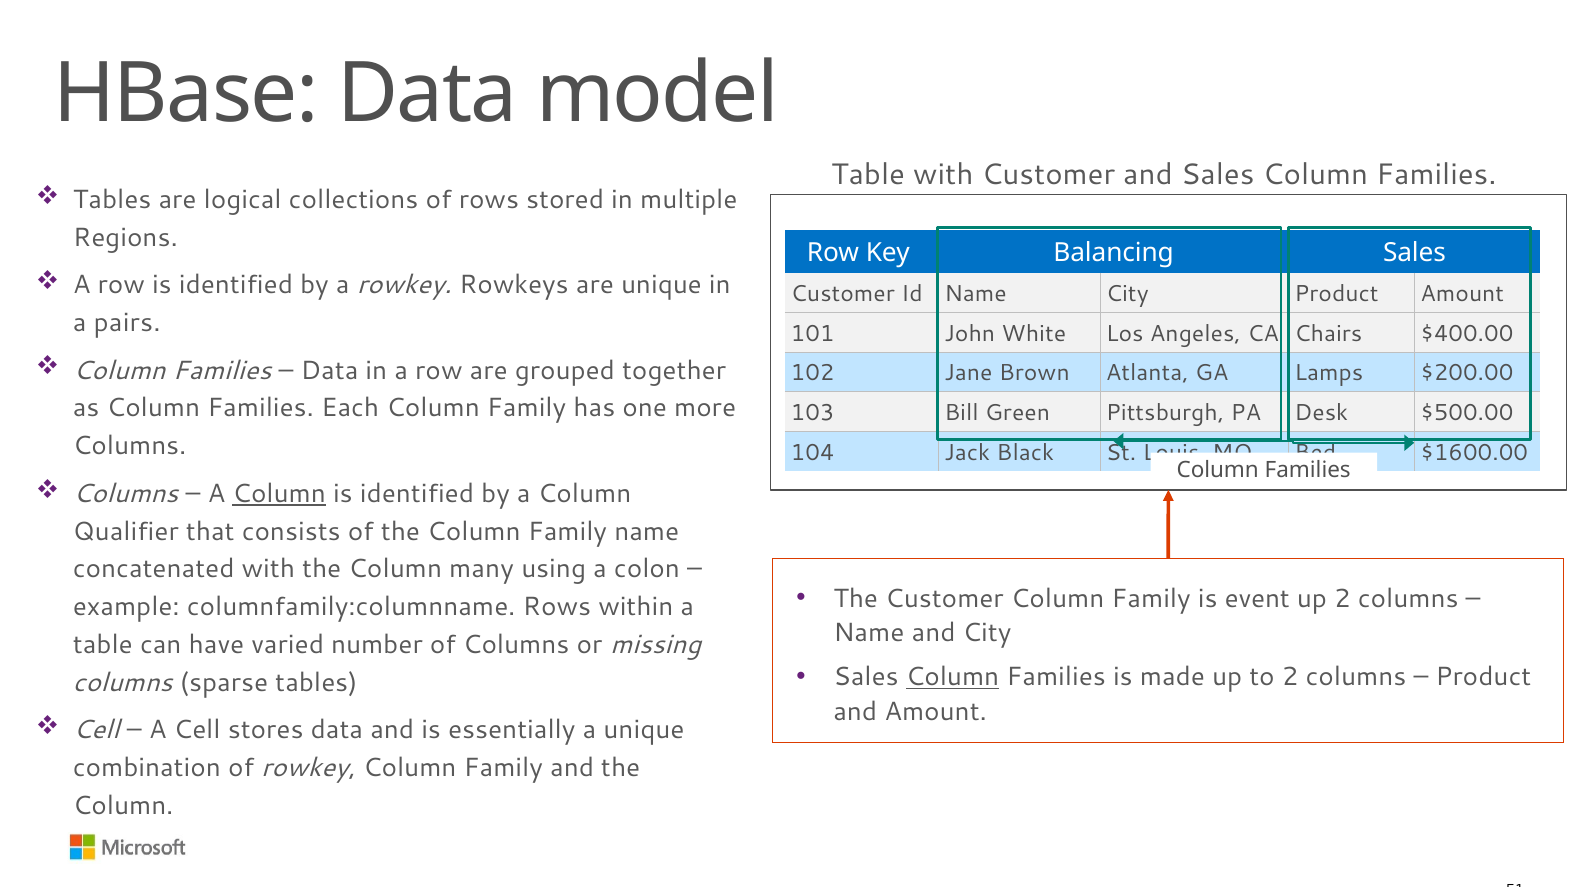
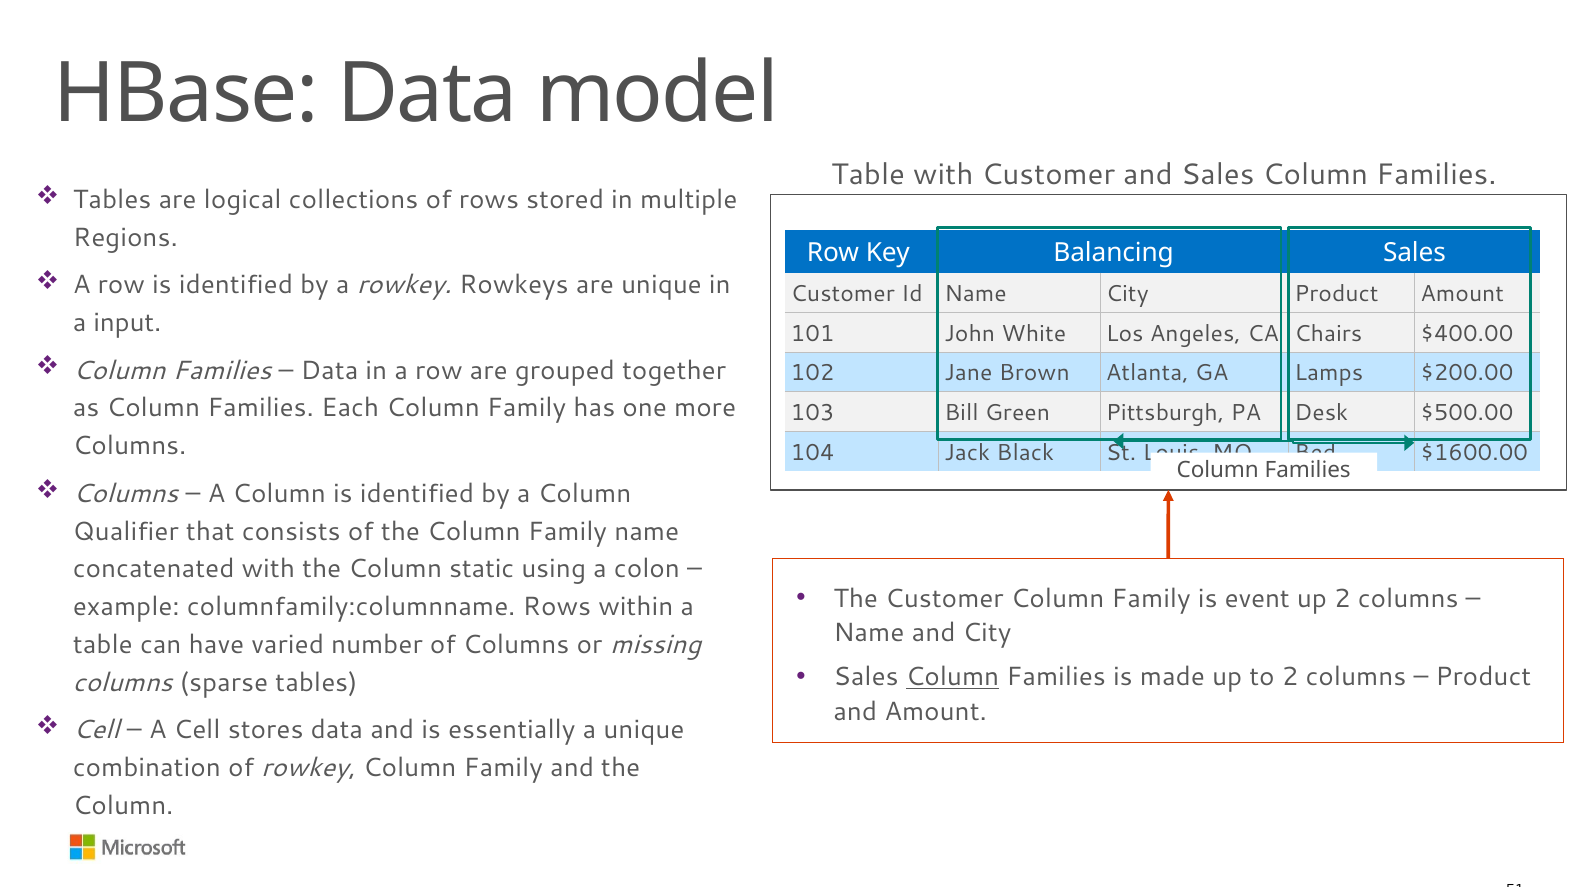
pairs: pairs -> input
Column at (279, 494) underline: present -> none
many: many -> static
